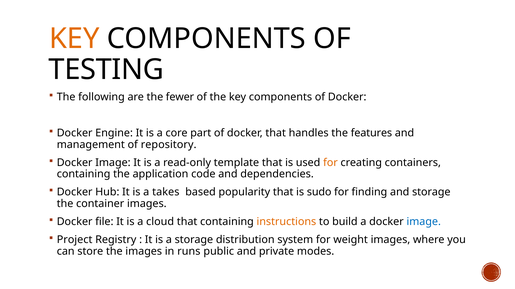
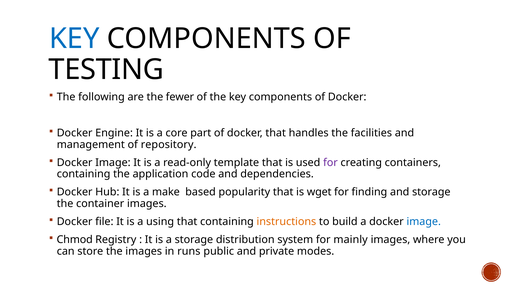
KEY at (74, 39) colour: orange -> blue
features: features -> facilities
for at (330, 163) colour: orange -> purple
takes: takes -> make
sudo: sudo -> wget
cloud: cloud -> using
Project: Project -> Chmod
weight: weight -> mainly
